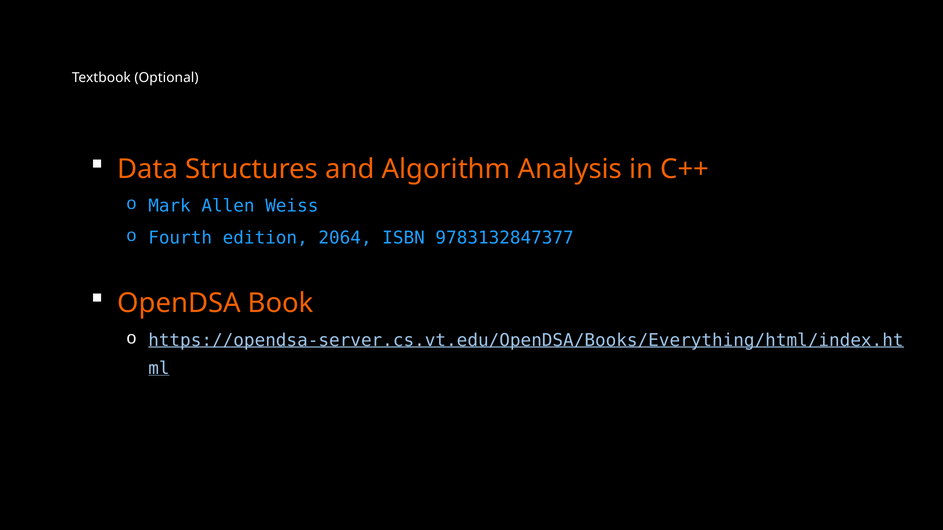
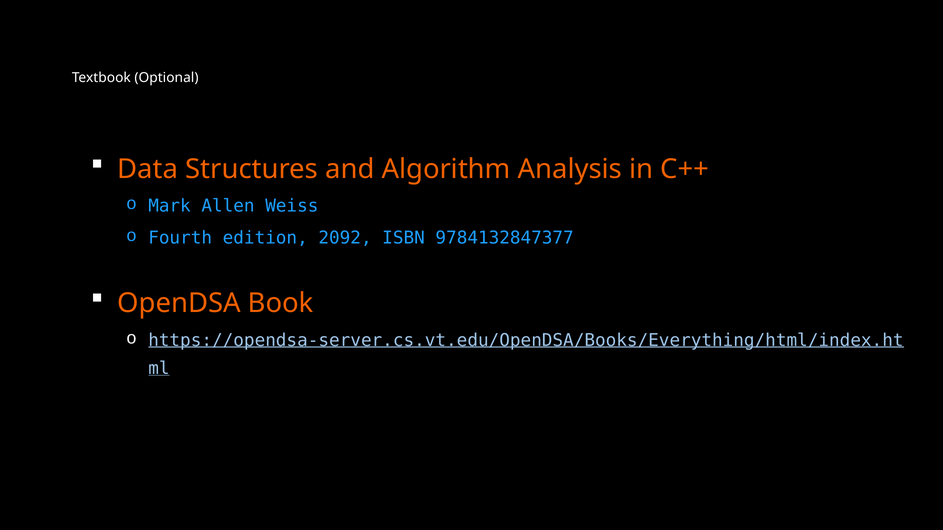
2064: 2064 -> 2092
9783132847377: 9783132847377 -> 9784132847377
